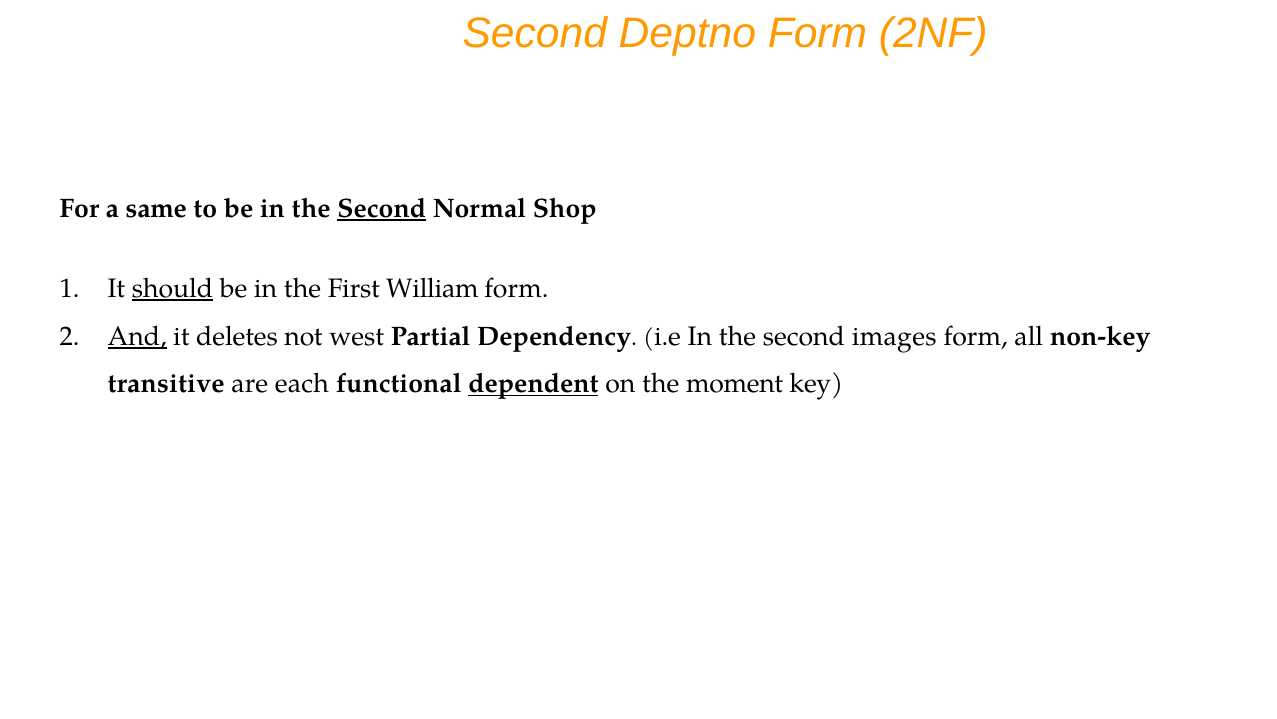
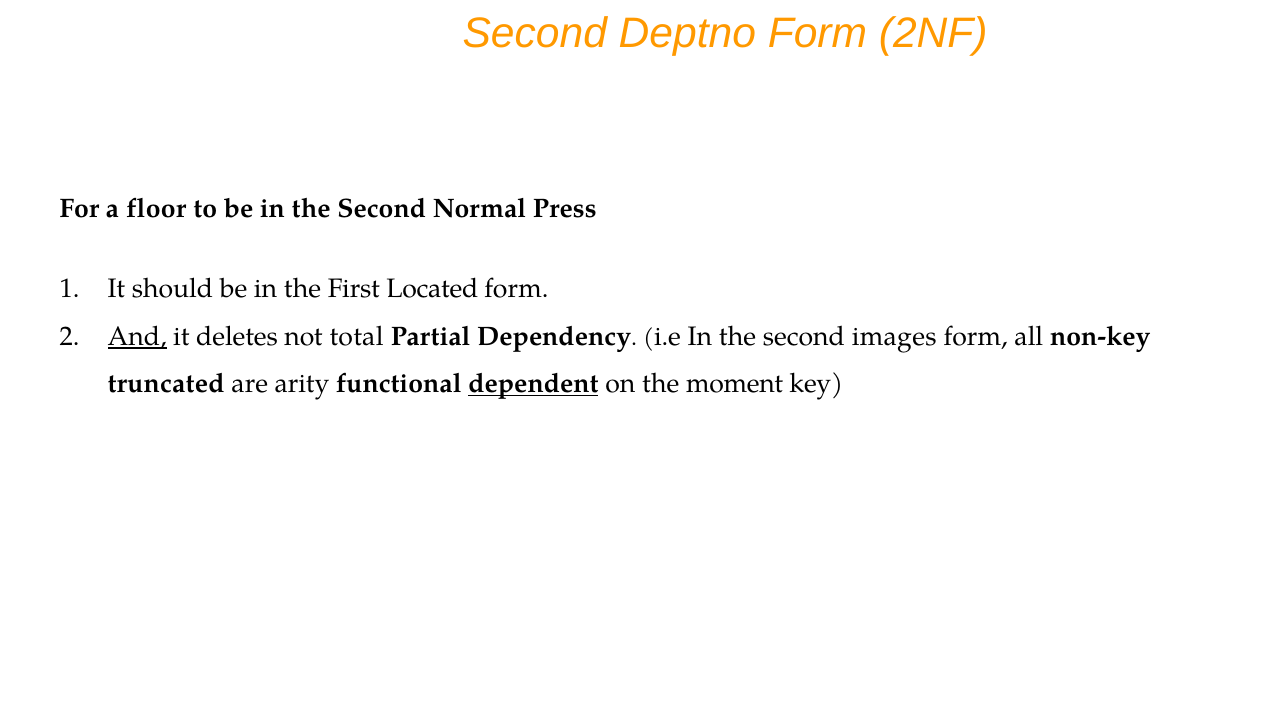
same: same -> floor
Second at (382, 208) underline: present -> none
Shop: Shop -> Press
should underline: present -> none
William: William -> Located
west: west -> total
transitive: transitive -> truncated
each: each -> arity
